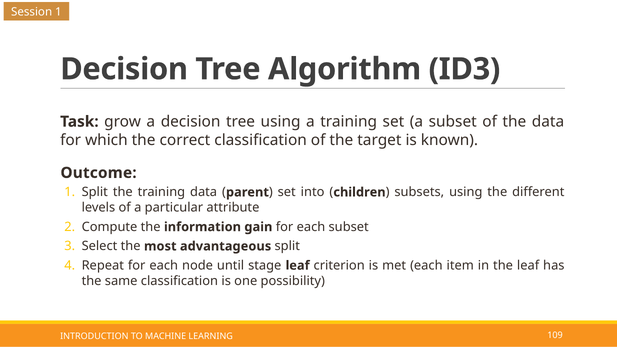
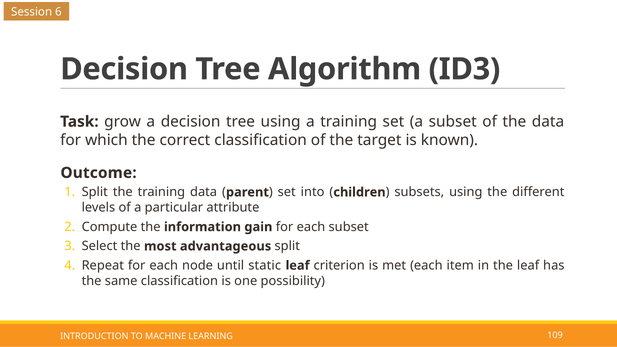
Session 1: 1 -> 6
stage: stage -> static
